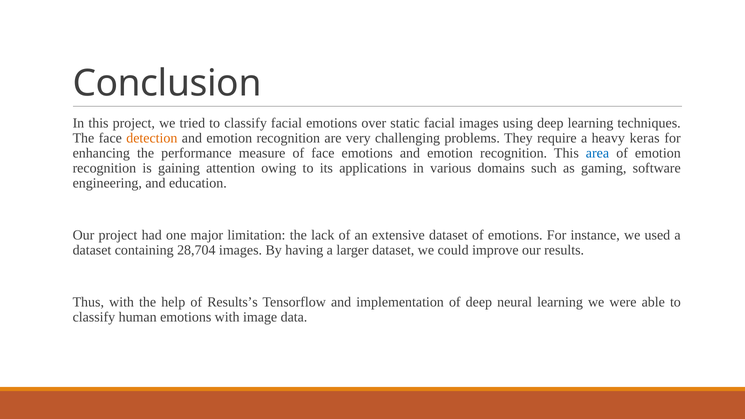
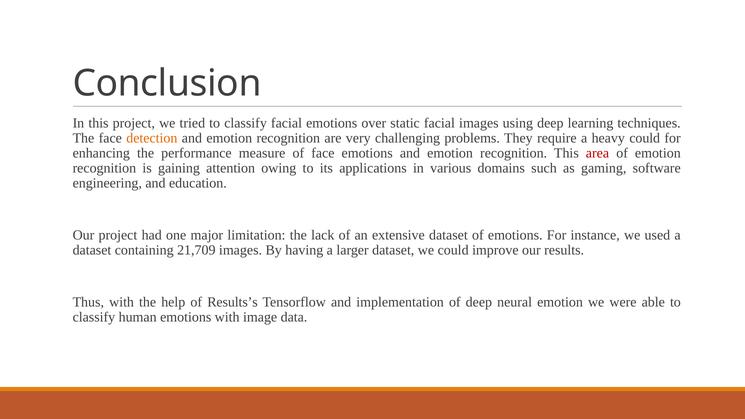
heavy keras: keras -> could
area colour: blue -> red
28,704: 28,704 -> 21,709
neural learning: learning -> emotion
